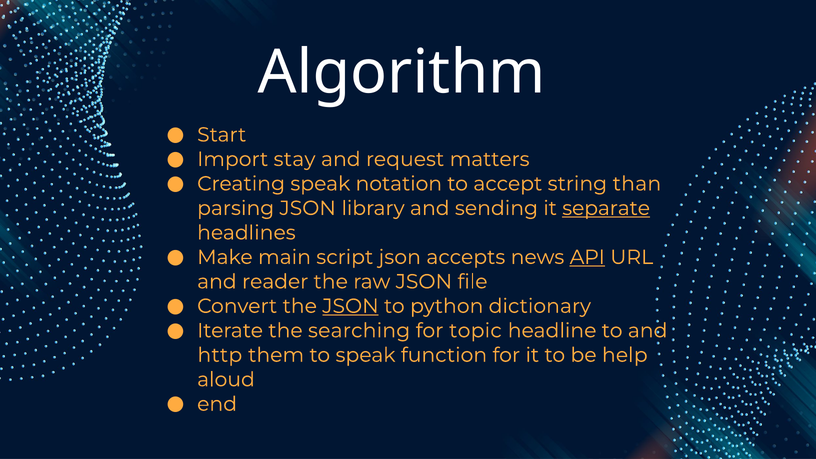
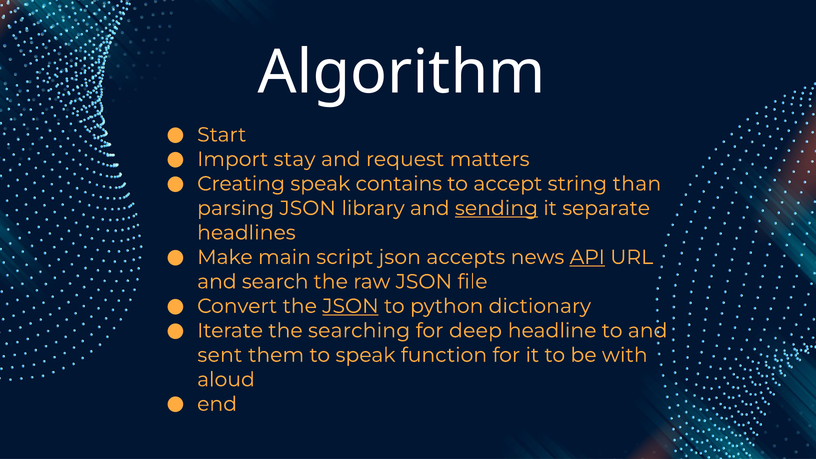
notation: notation -> contains
sending underline: none -> present
separate underline: present -> none
reader: reader -> search
topic: topic -> deep
http: http -> sent
help: help -> with
